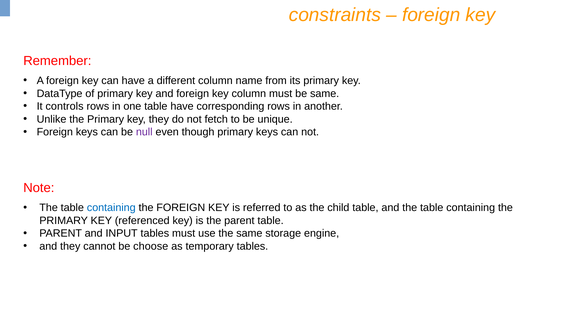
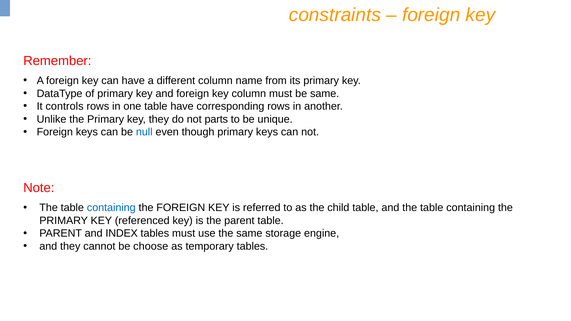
fetch: fetch -> parts
null colour: purple -> blue
INPUT: INPUT -> INDEX
